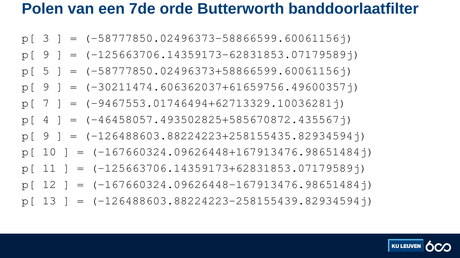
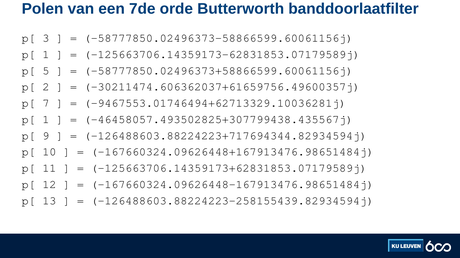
9 at (46, 54): 9 -> 1
9 at (46, 87): 9 -> 2
4 at (46, 120): 4 -> 1
-46458057.493502825+585670872.435567j: -46458057.493502825+585670872.435567j -> -46458057.493502825+307799438.435567j
-126488603.88224223+258155435.82934594j: -126488603.88224223+258155435.82934594j -> -126488603.88224223+717694344.82934594j
